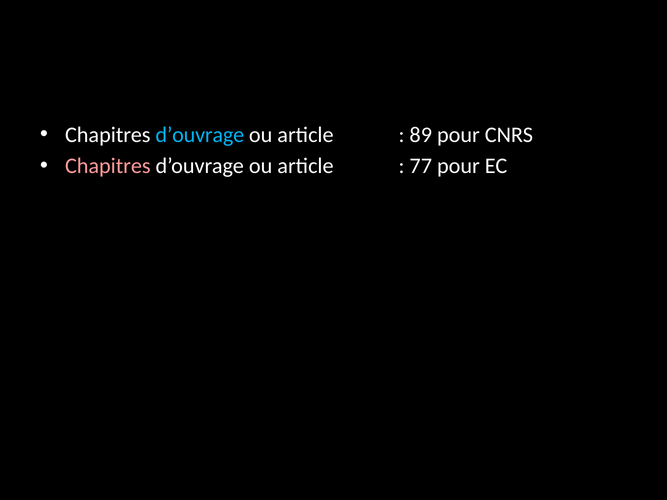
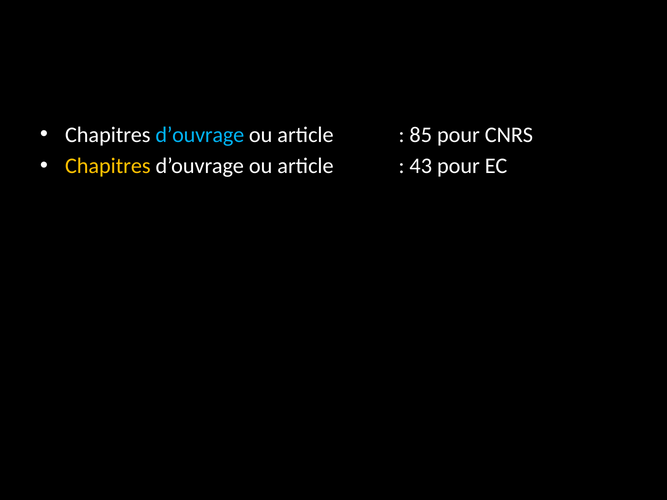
89: 89 -> 85
Chapitres at (108, 166) colour: pink -> yellow
77: 77 -> 43
